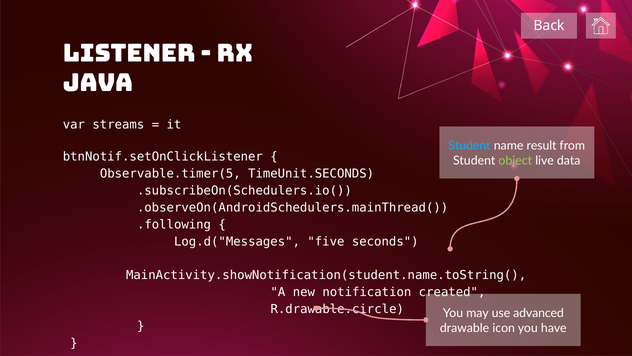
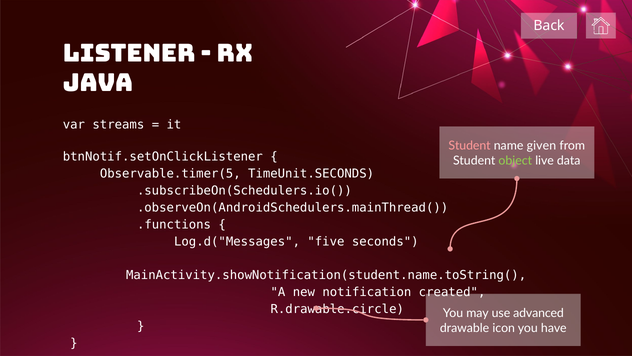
Student at (470, 146) colour: light blue -> pink
result: result -> given
.following: .following -> .functions
